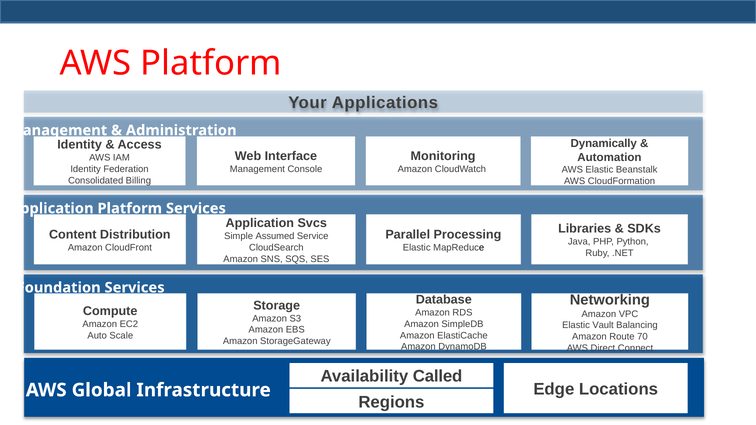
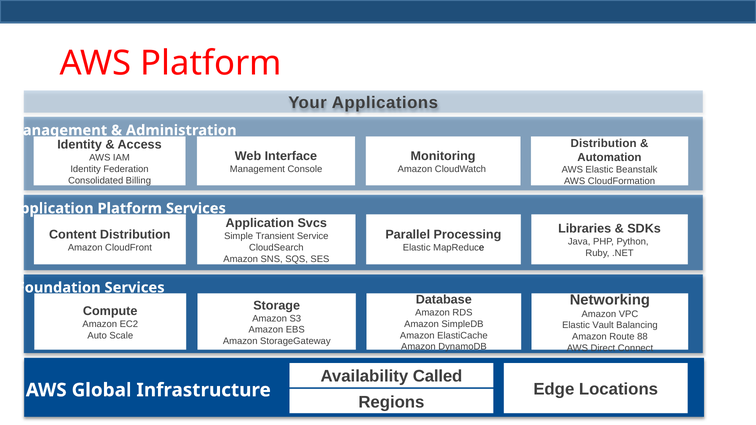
Dynamically at (604, 143): Dynamically -> Distribution
Assumed: Assumed -> Transient
70: 70 -> 88
